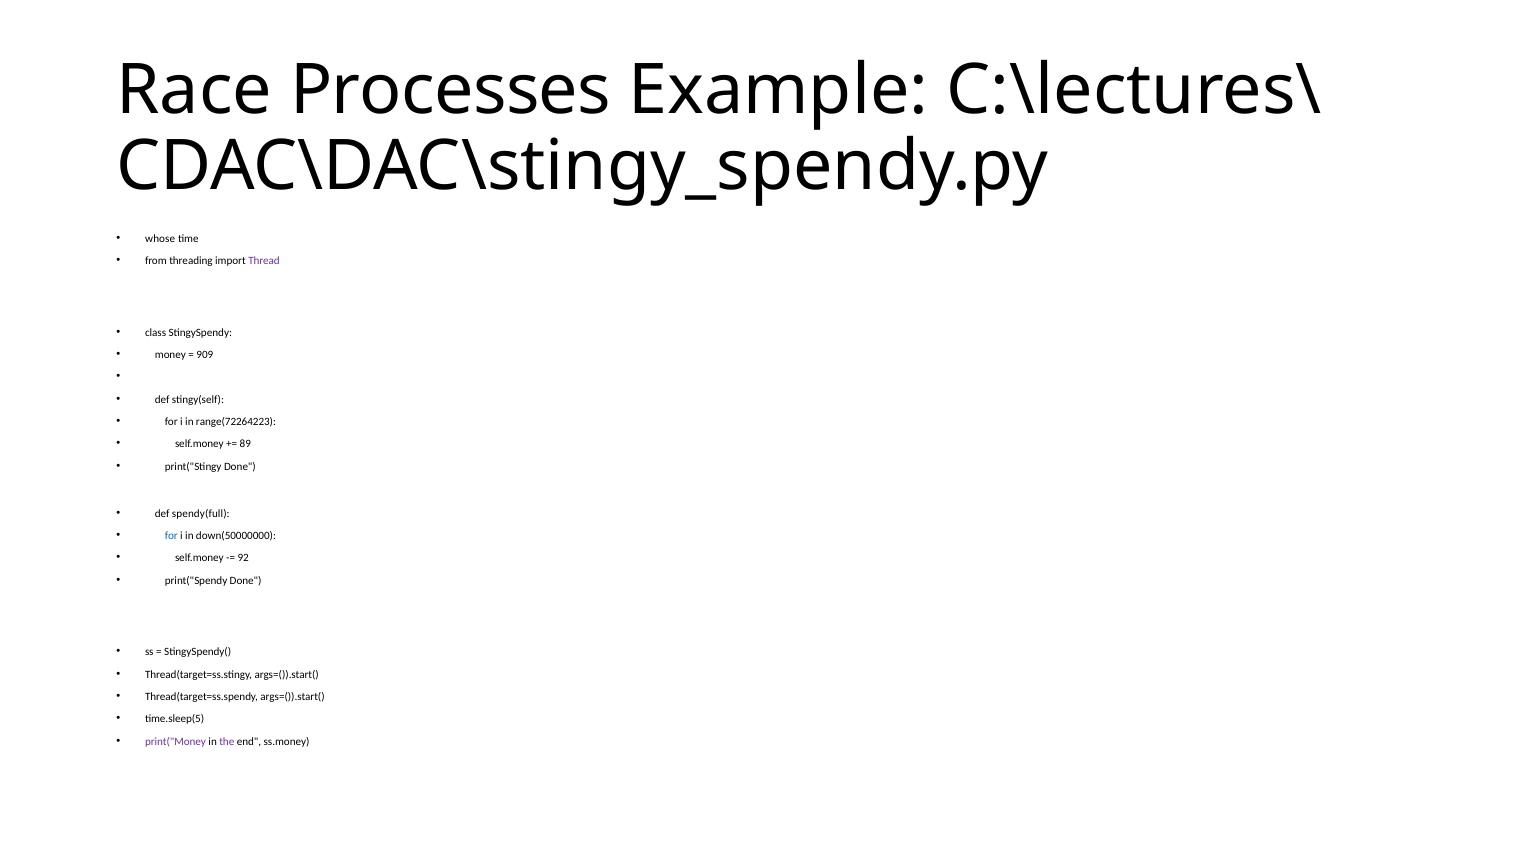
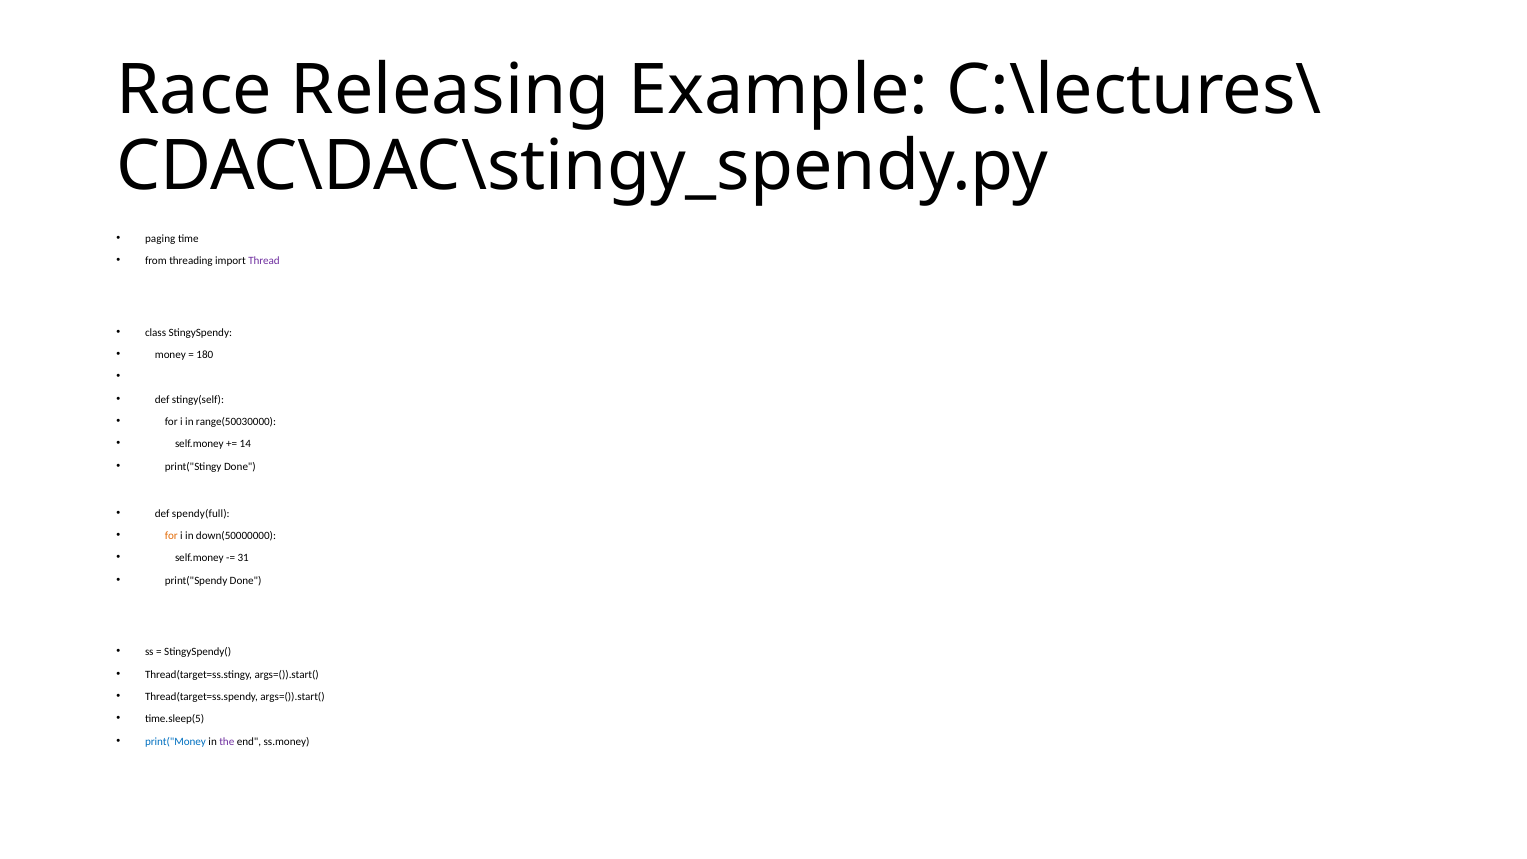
Processes: Processes -> Releasing
whose: whose -> paging
909: 909 -> 180
range(72264223: range(72264223 -> range(50030000
89: 89 -> 14
for at (171, 536) colour: blue -> orange
92: 92 -> 31
print("Money colour: purple -> blue
